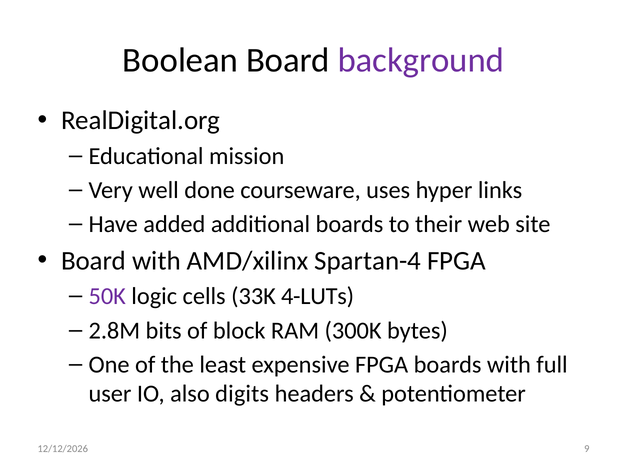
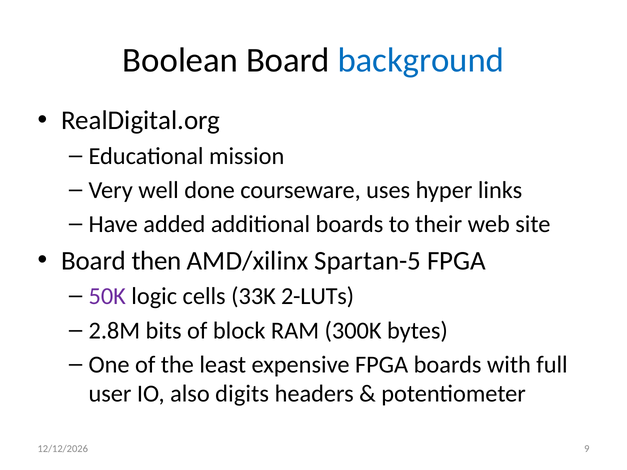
background colour: purple -> blue
Board with: with -> then
Spartan-4: Spartan-4 -> Spartan-5
4-LUTs: 4-LUTs -> 2-LUTs
